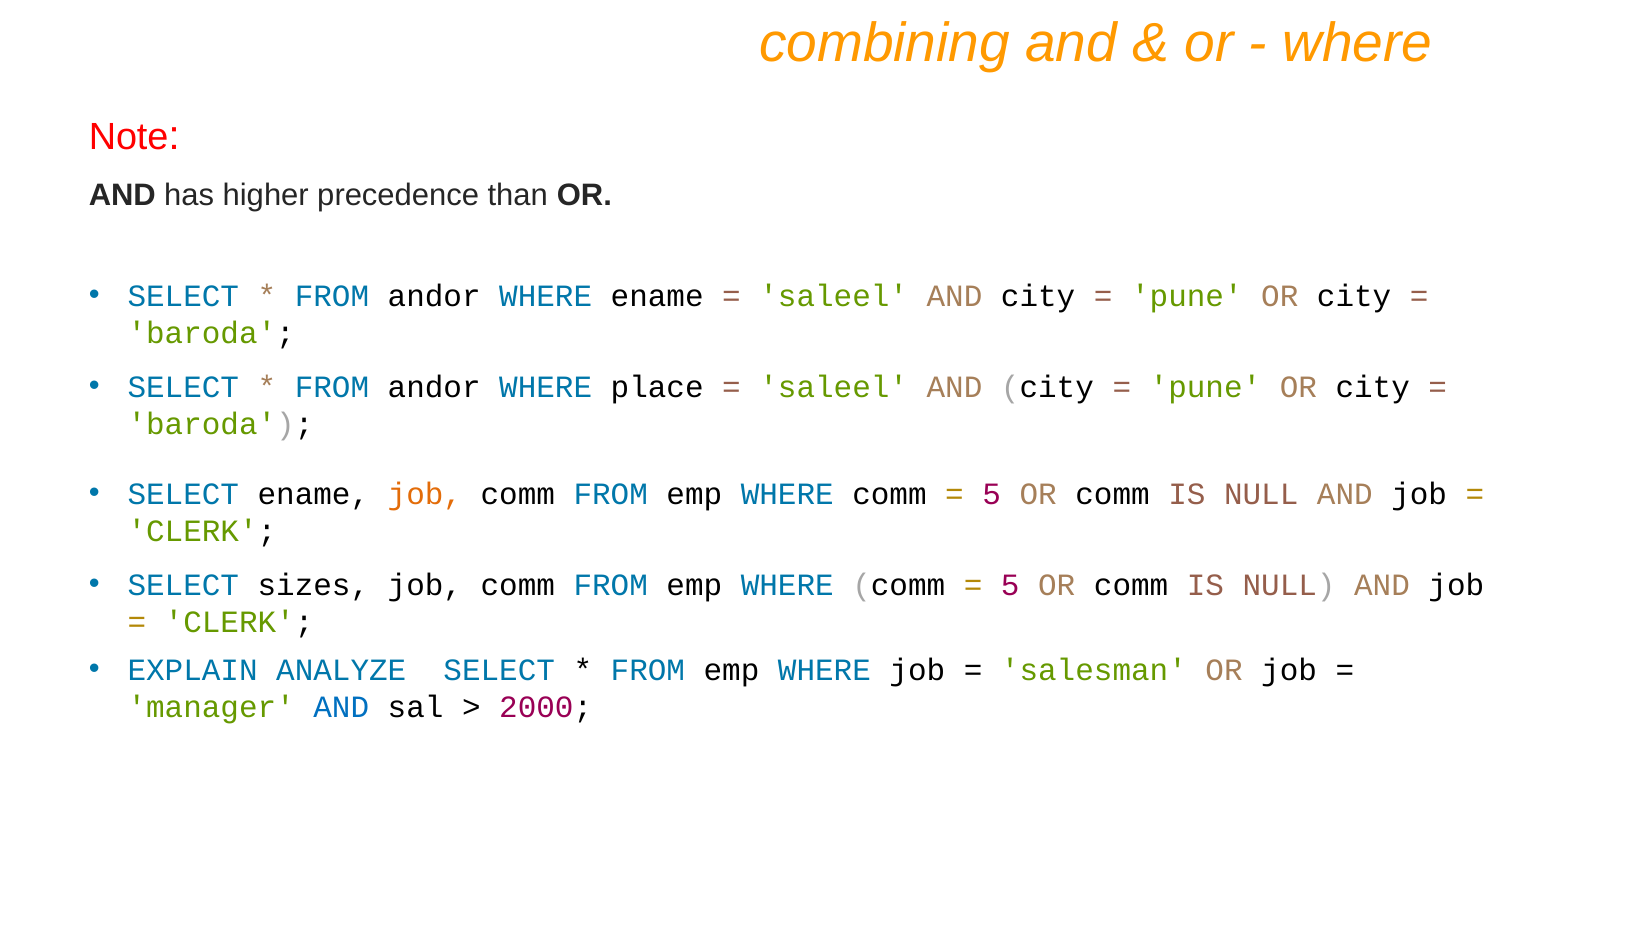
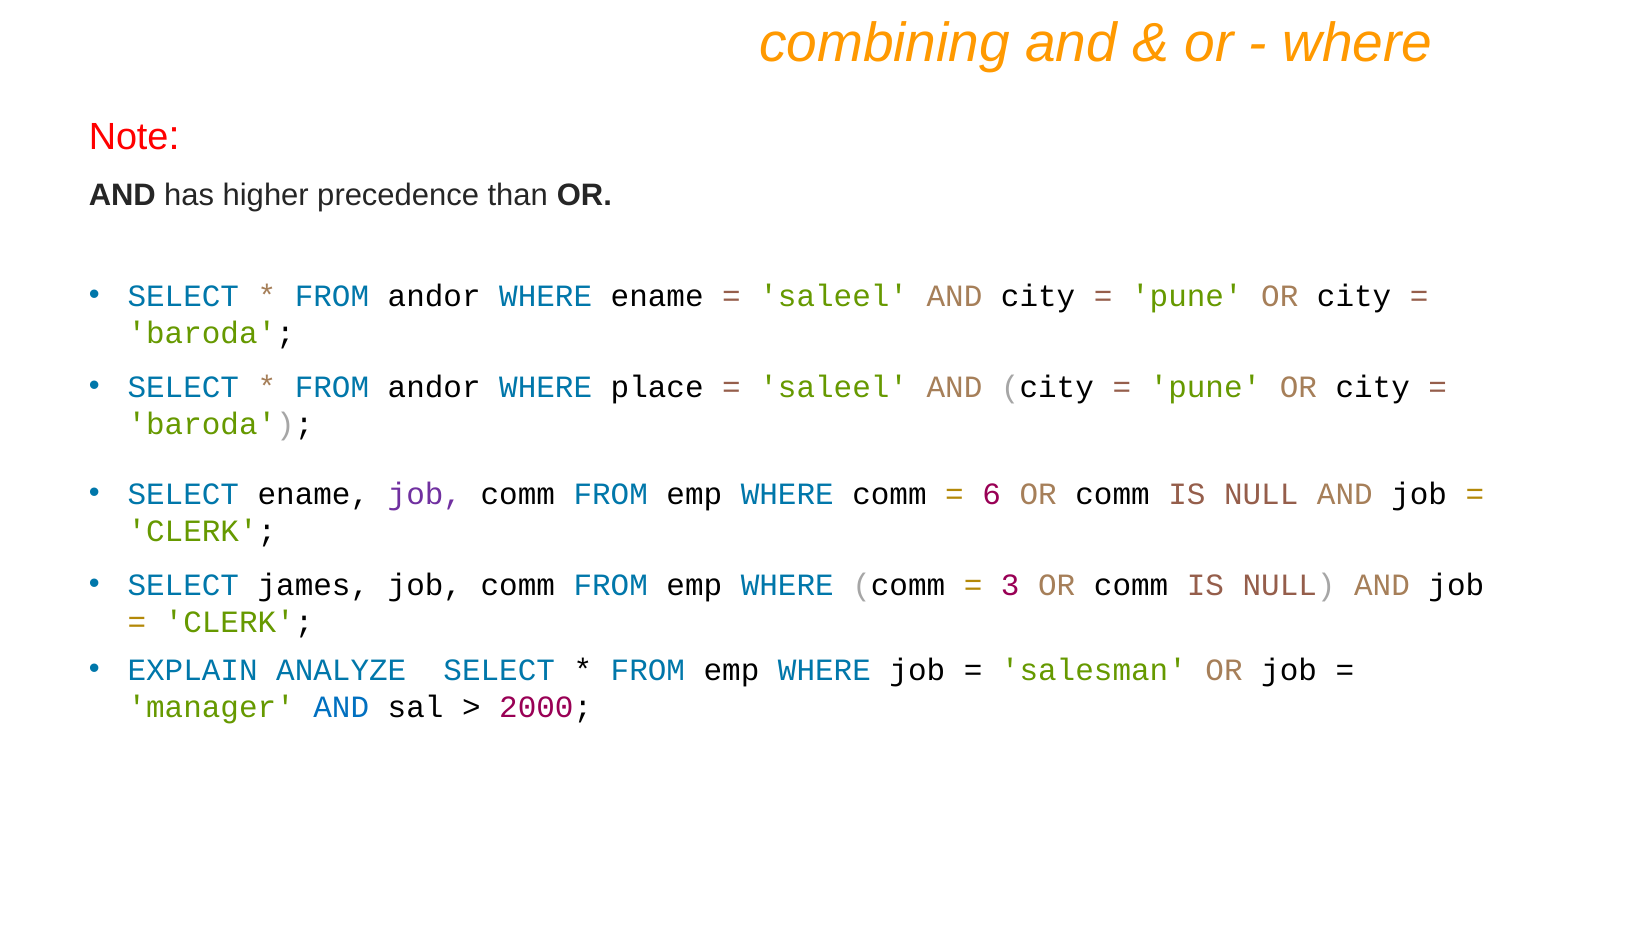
job at (425, 494) colour: orange -> purple
5 at (992, 494): 5 -> 6
sizes: sizes -> james
5 at (1010, 585): 5 -> 3
